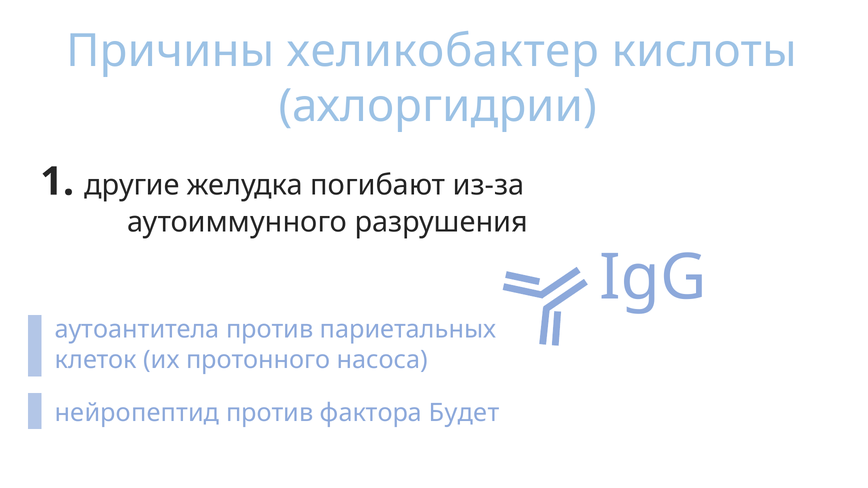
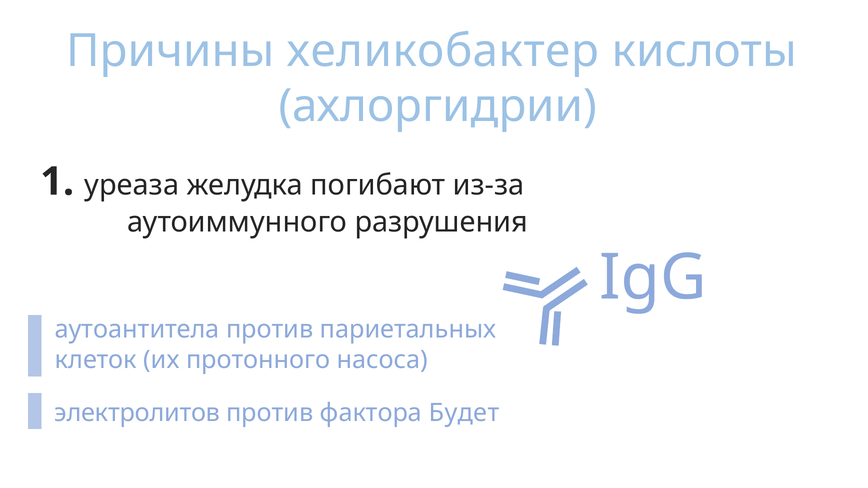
другие: другие -> уреаза
нейропептид: нейропептид -> электролитов
